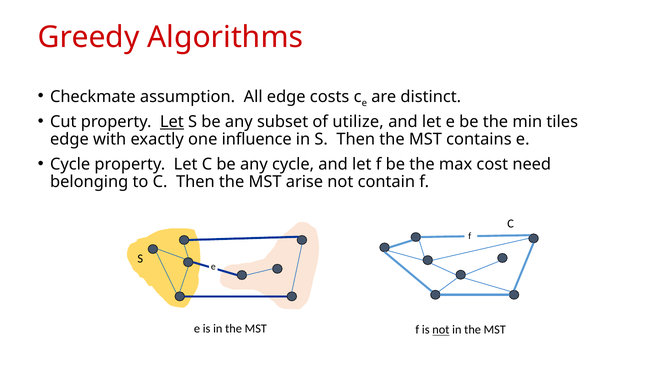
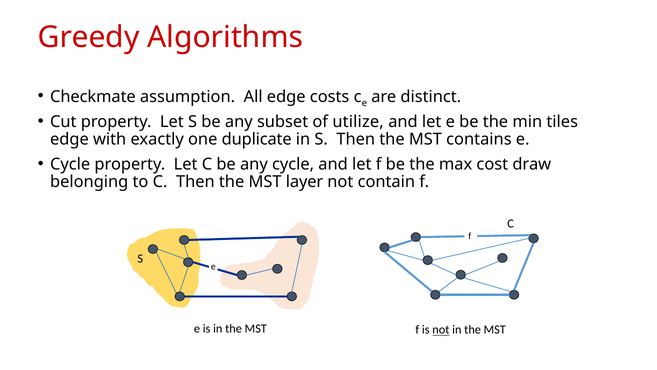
Let at (172, 122) underline: present -> none
influence: influence -> duplicate
need: need -> draw
arise: arise -> layer
